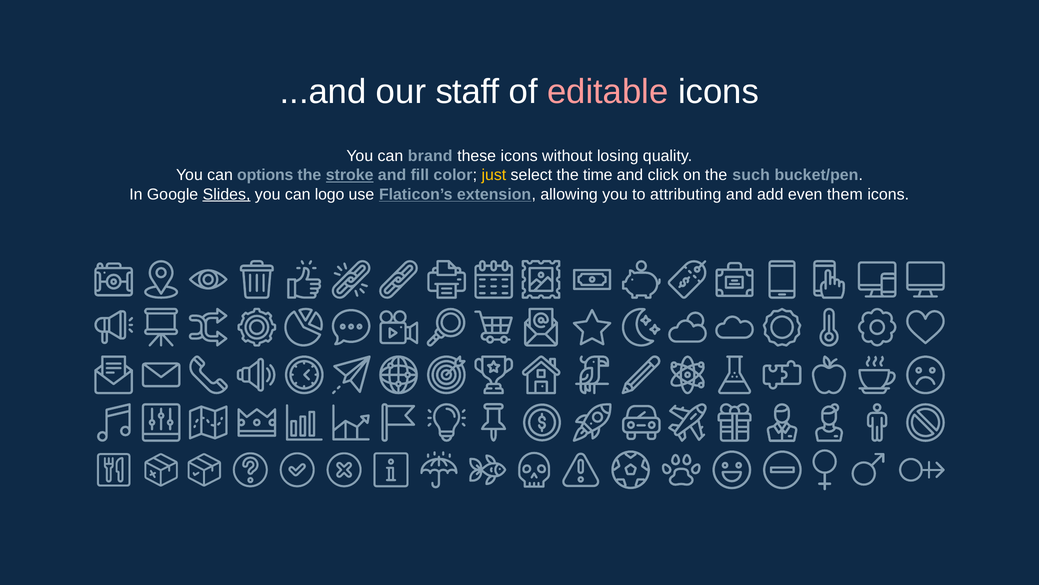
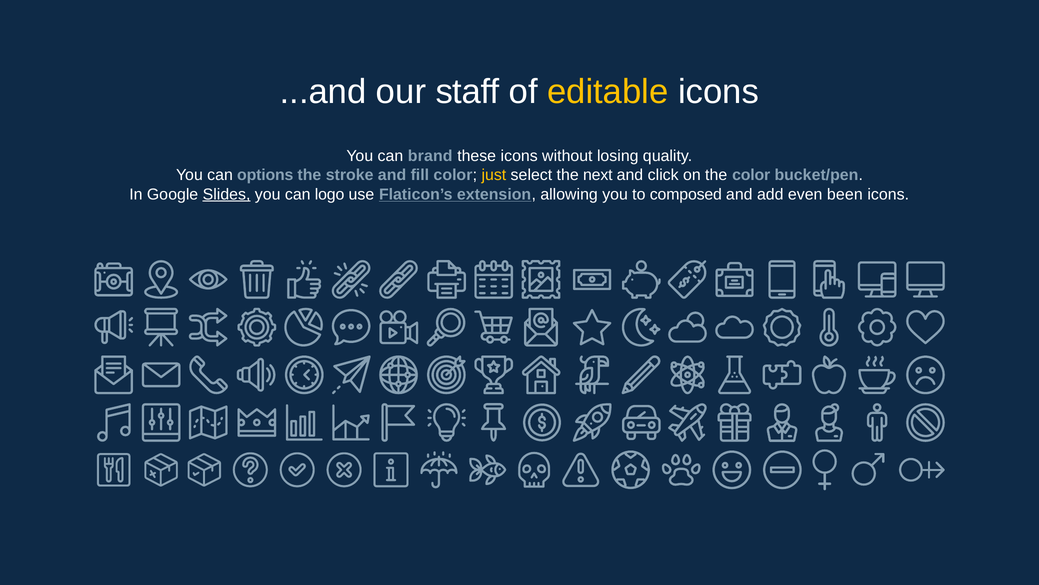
editable colour: pink -> yellow
stroke underline: present -> none
time: time -> next
the such: such -> color
attributing: attributing -> composed
them: them -> been
